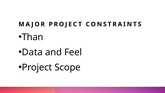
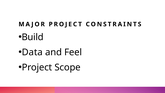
Than: Than -> Build
